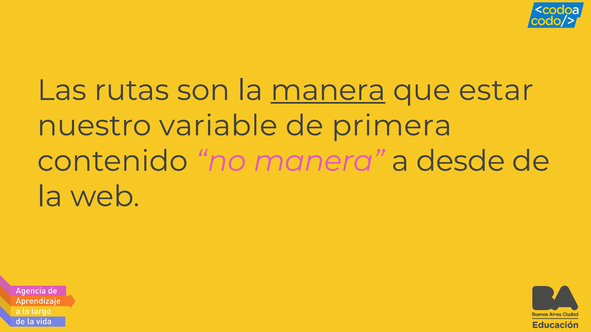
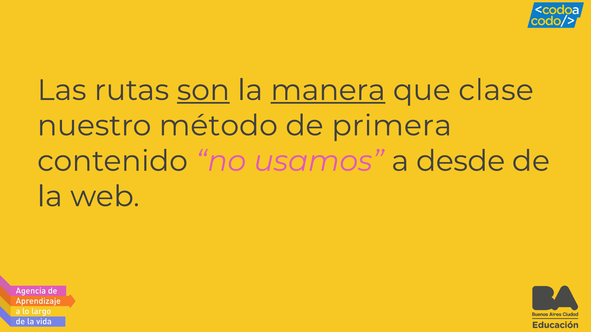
son underline: none -> present
estar: estar -> clase
variable: variable -> método
no manera: manera -> usamos
